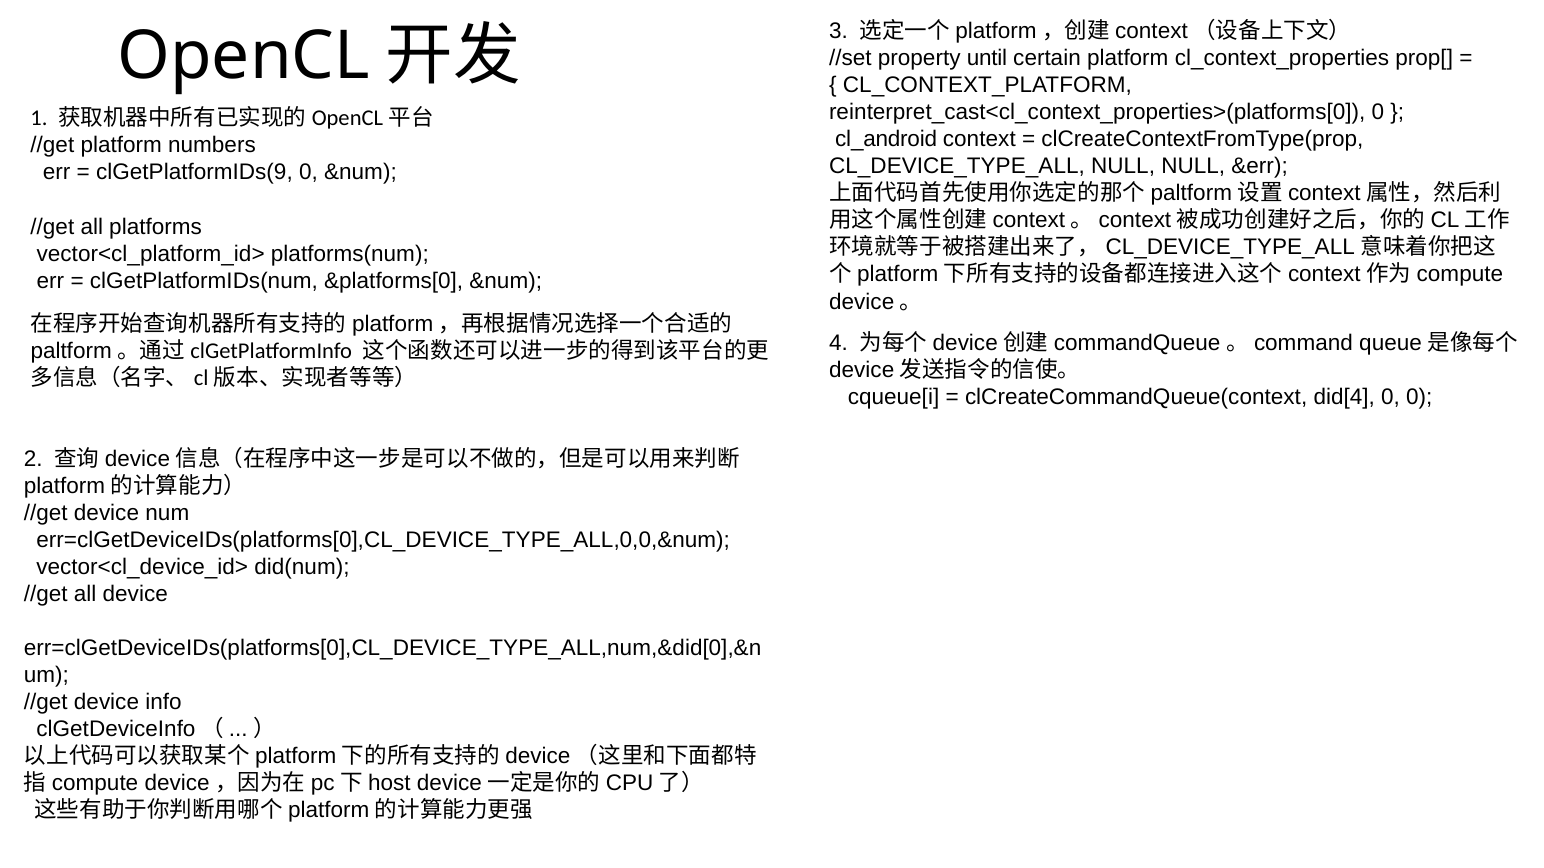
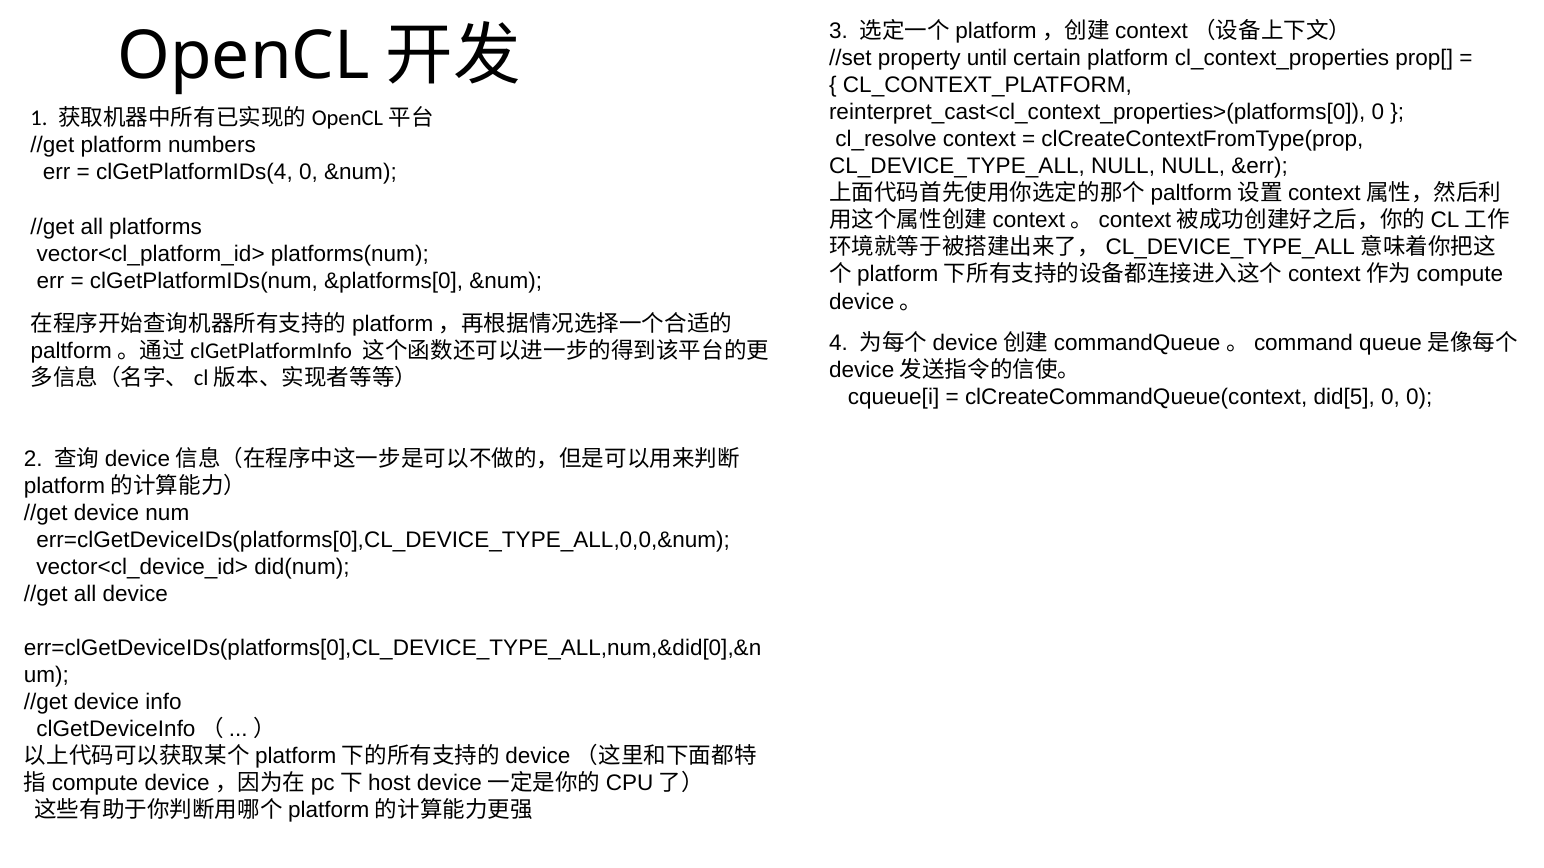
cl_android: cl_android -> cl_resolve
clGetPlatformIDs(9: clGetPlatformIDs(9 -> clGetPlatformIDs(4
did[4: did[4 -> did[5
